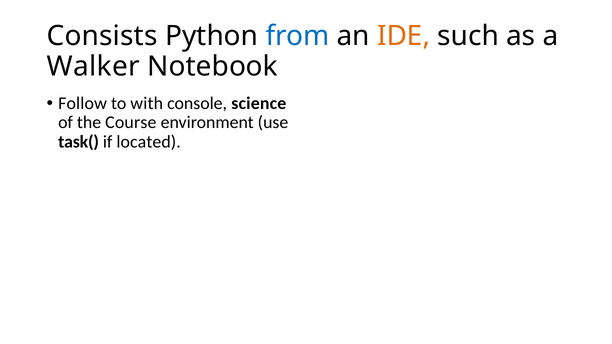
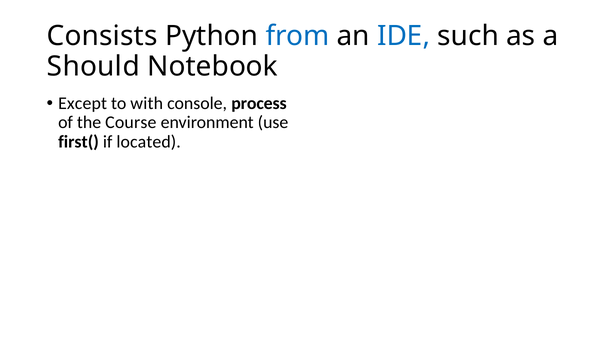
IDE colour: orange -> blue
Walker: Walker -> Should
Follow: Follow -> Except
science: science -> process
task(: task( -> first(
